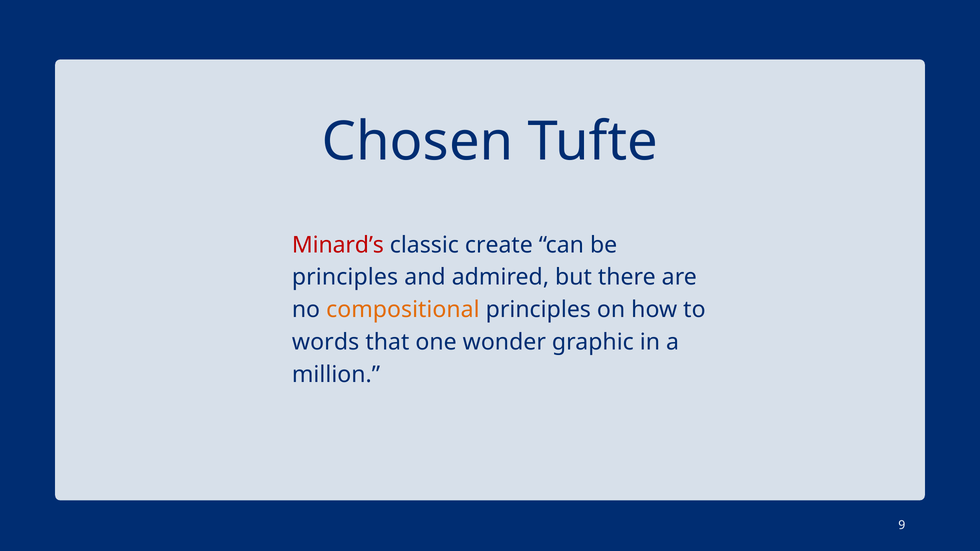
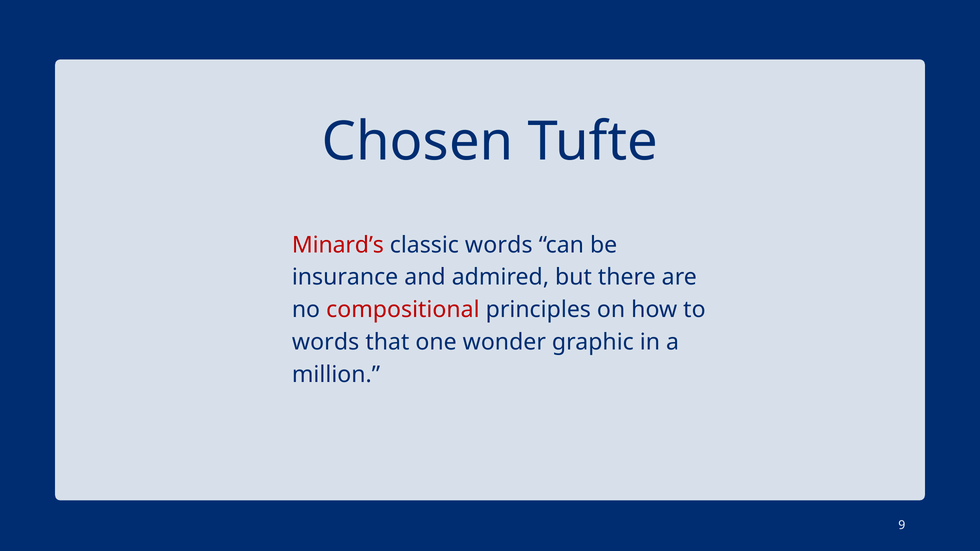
classic create: create -> words
principles at (345, 277): principles -> insurance
compositional colour: orange -> red
